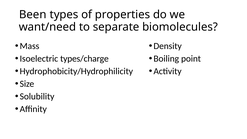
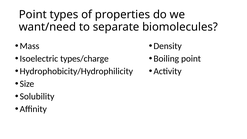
Been at (33, 15): Been -> Point
